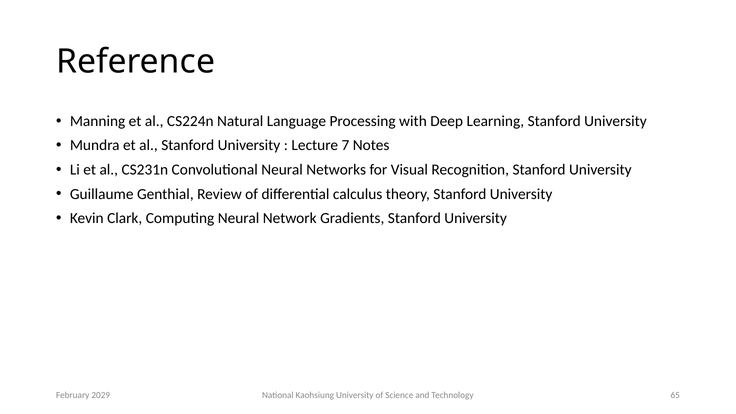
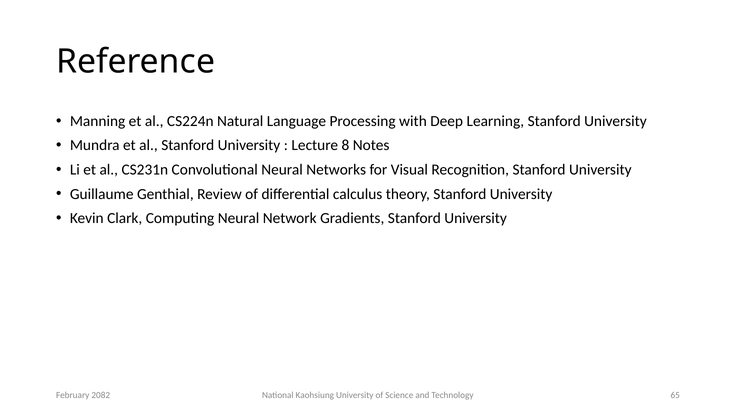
7: 7 -> 8
2029: 2029 -> 2082
